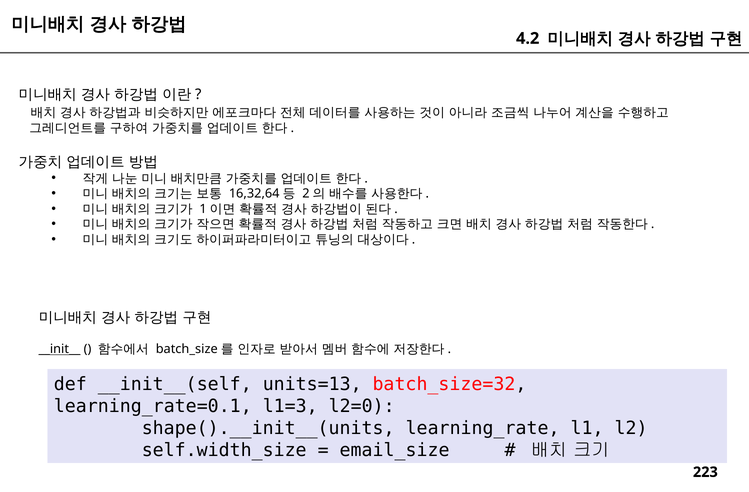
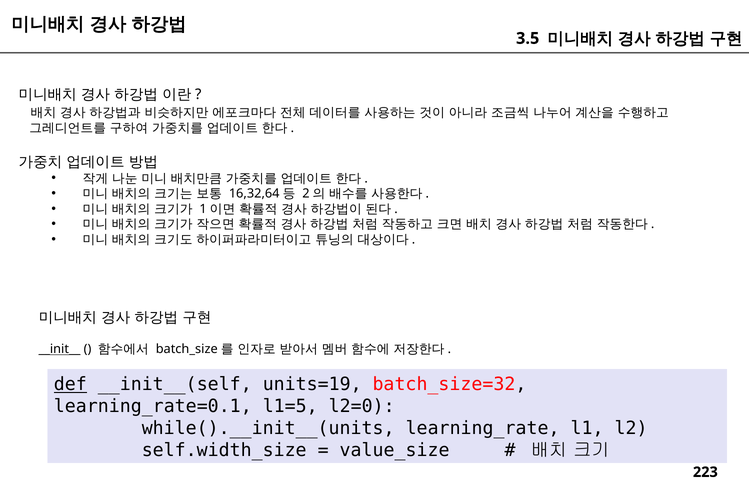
4.2: 4.2 -> 3.5
def underline: none -> present
units=13: units=13 -> units=19
l1=3: l1=3 -> l1=5
shape().__init__(units: shape().__init__(units -> while().__init__(units
email_size: email_size -> value_size
